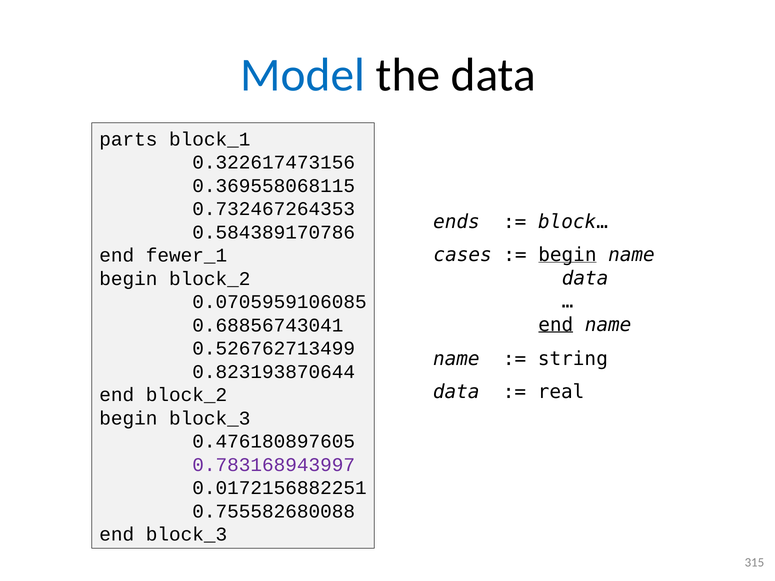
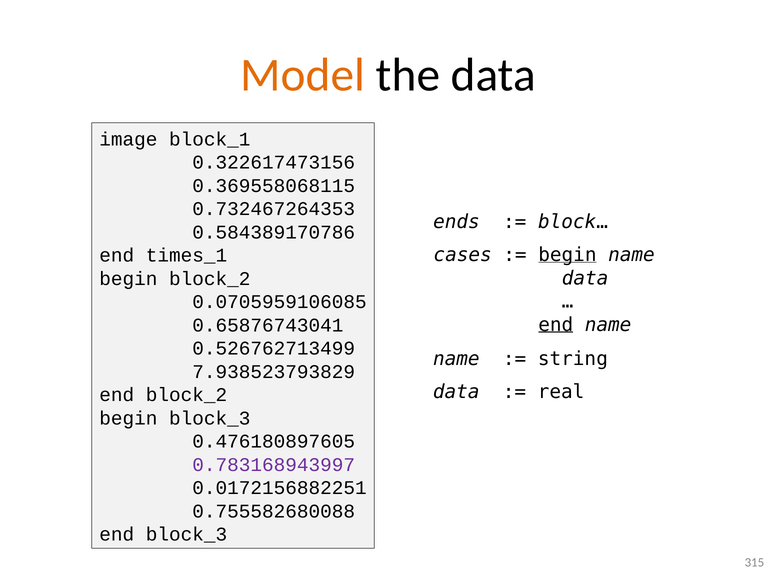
Model colour: blue -> orange
parts: parts -> image
fewer_1: fewer_1 -> times_1
0.68856743041: 0.68856743041 -> 0.65876743041
0.823193870644: 0.823193870644 -> 7.938523793829
